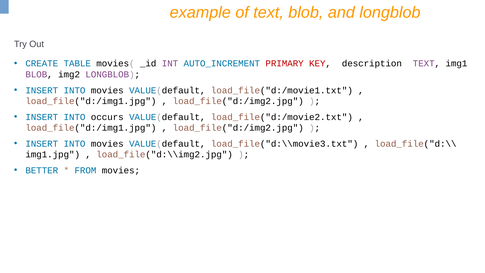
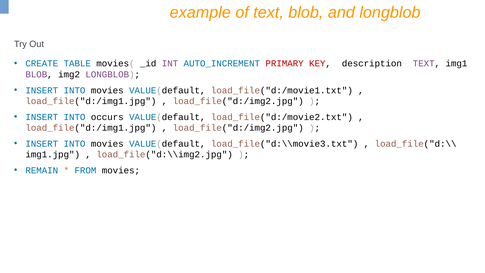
BETTER: BETTER -> REMAIN
